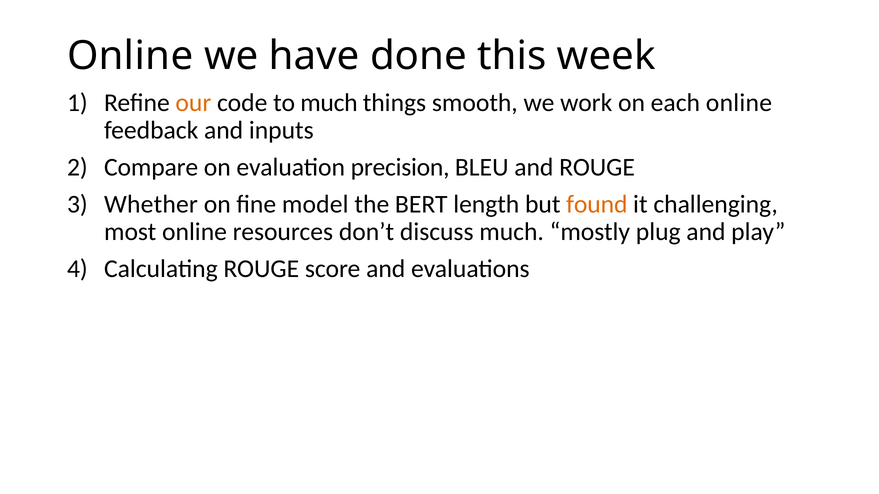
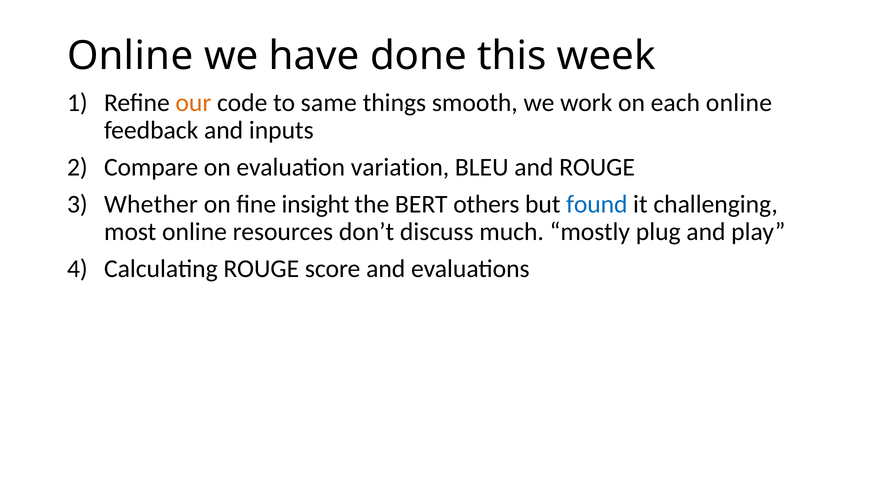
to much: much -> same
precision: precision -> variation
model: model -> insight
length: length -> others
found colour: orange -> blue
